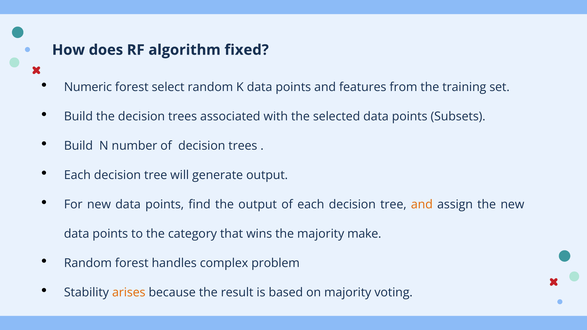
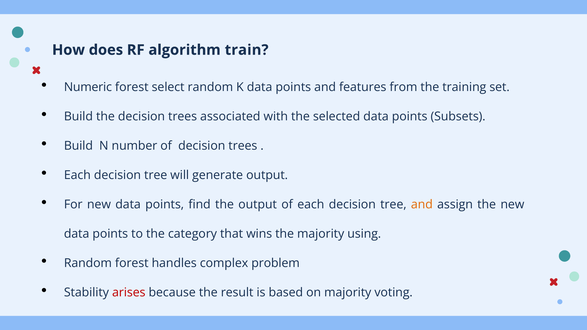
fixed: fixed -> train
make: make -> using
arises colour: orange -> red
